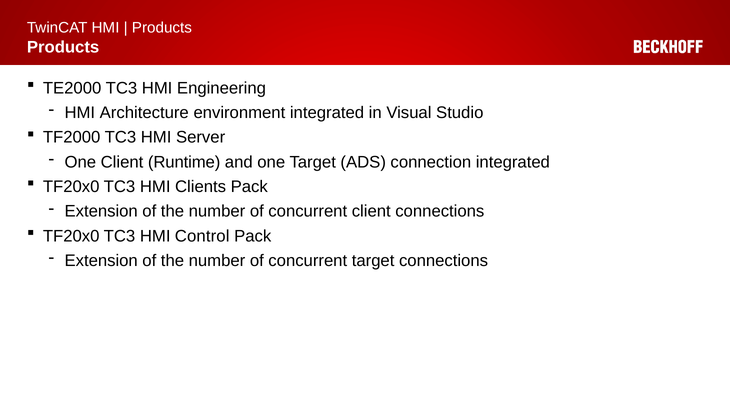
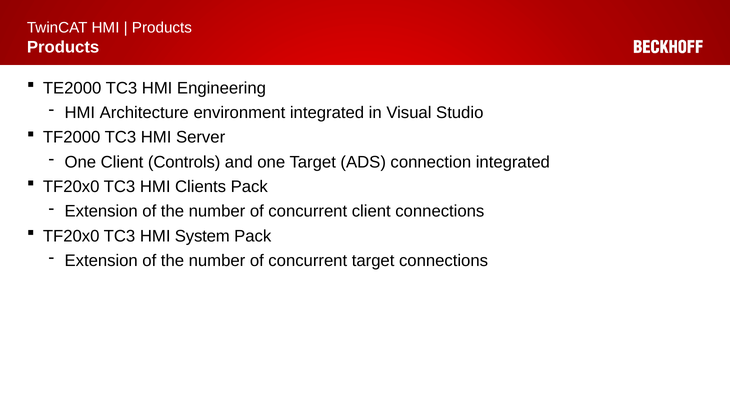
Runtime: Runtime -> Controls
Control: Control -> System
